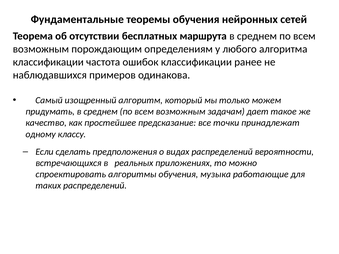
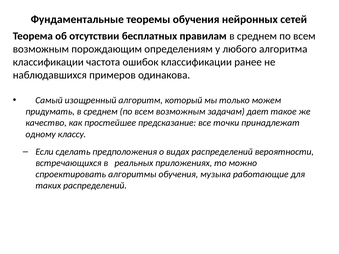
маршрута: маршрута -> правилам
